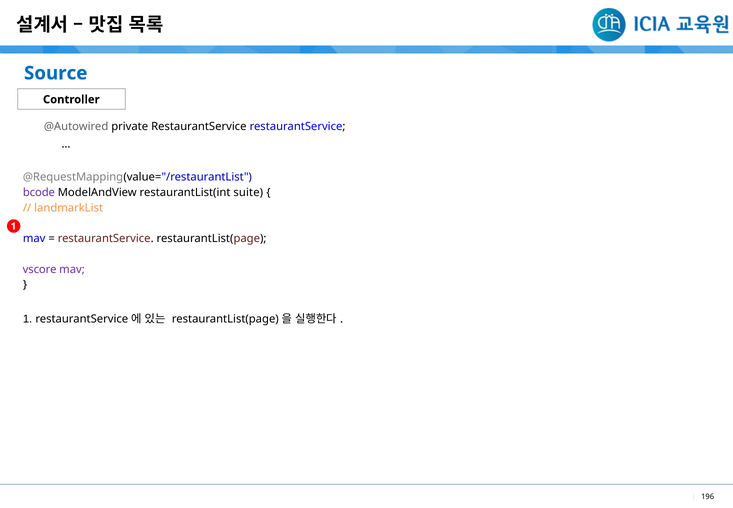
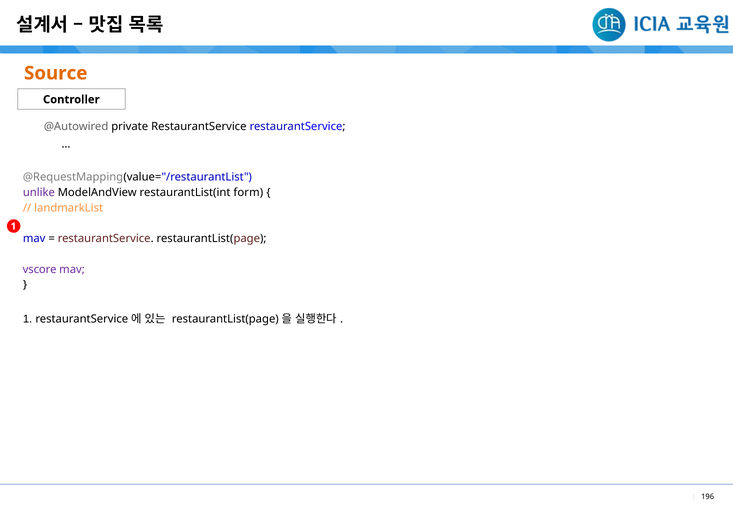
Source colour: blue -> orange
bcode: bcode -> unlike
suite: suite -> form
